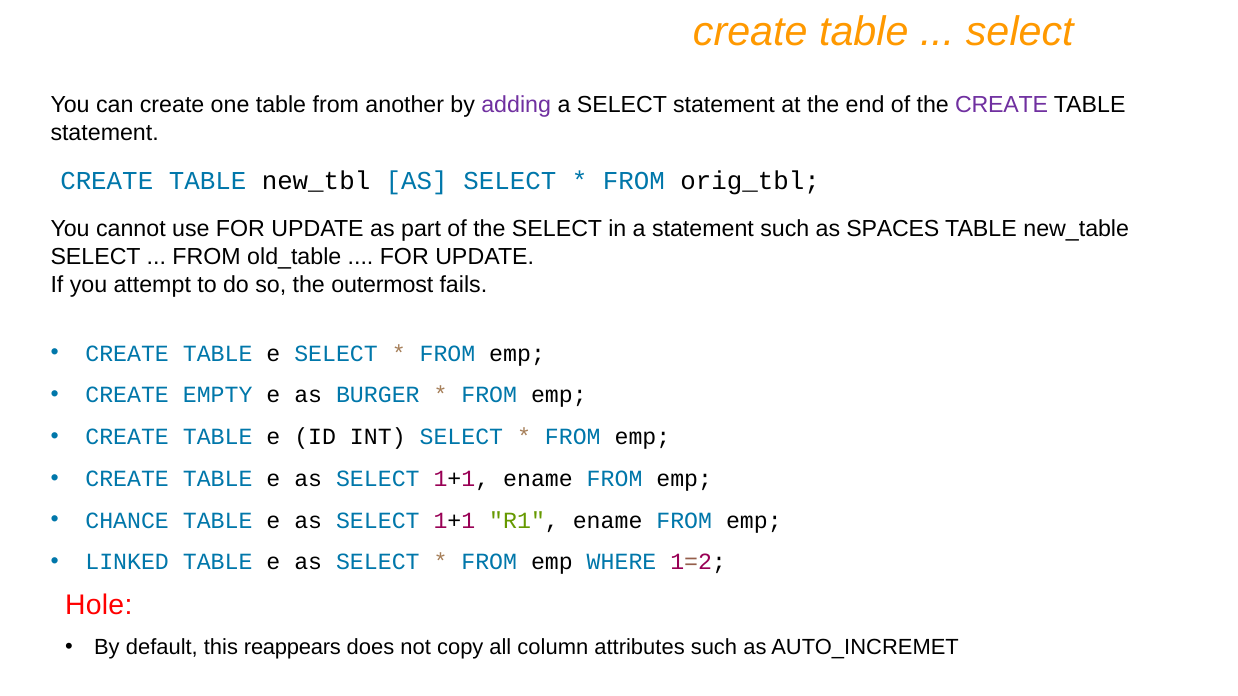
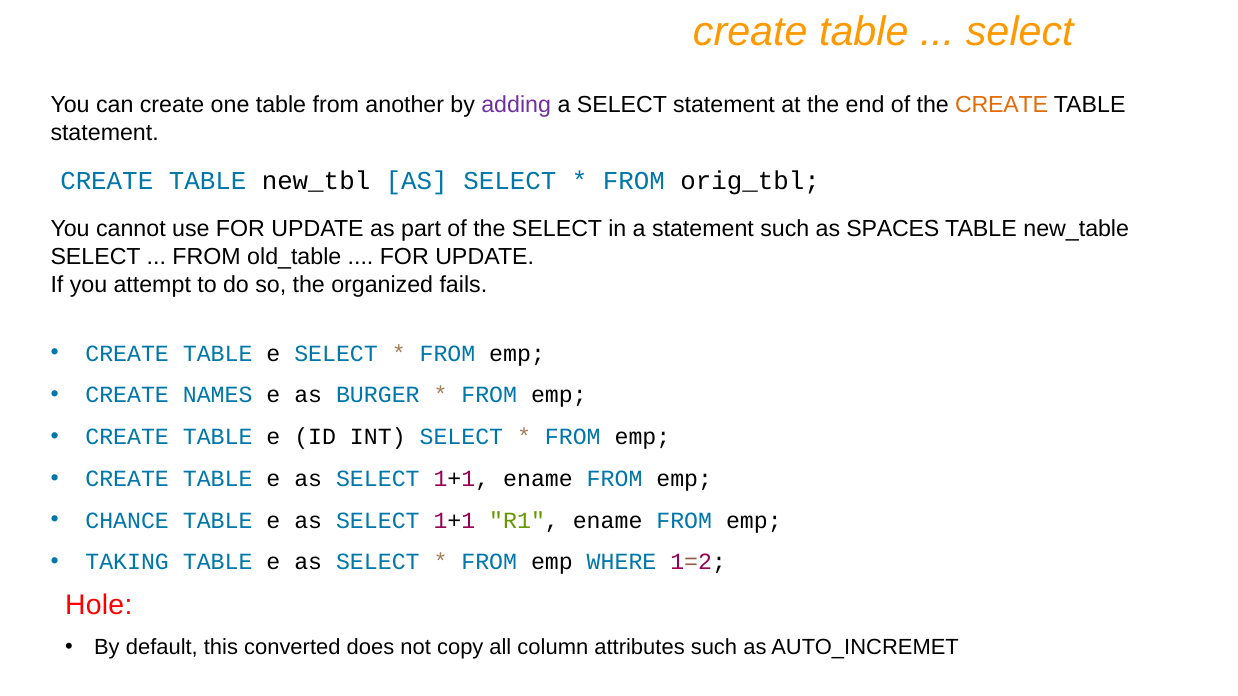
CREATE at (1002, 105) colour: purple -> orange
outermost: outermost -> organized
EMPTY: EMPTY -> NAMES
LINKED: LINKED -> TAKING
reappears: reappears -> converted
